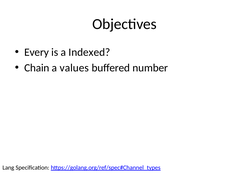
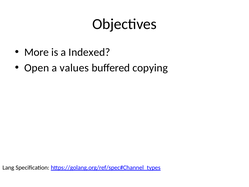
Every: Every -> More
Chain: Chain -> Open
number: number -> copying
